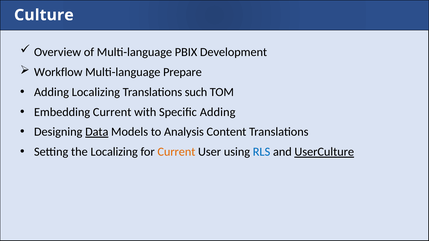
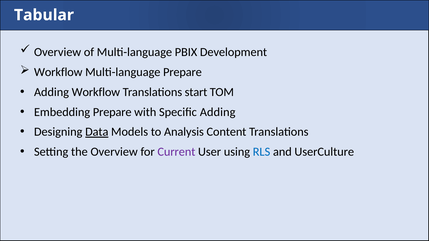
Culture: Culture -> Tabular
Adding Localizing: Localizing -> Workflow
such: such -> start
Embedding Current: Current -> Prepare
the Localizing: Localizing -> Overview
Current at (176, 152) colour: orange -> purple
UserCulture underline: present -> none
